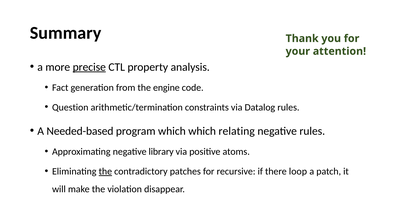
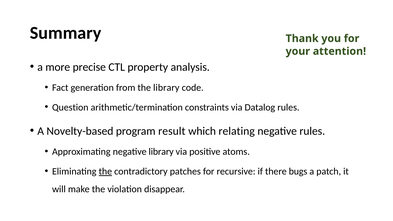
precise underline: present -> none
the engine: engine -> library
Needed-based: Needed-based -> Novelty-based
program which: which -> result
loop: loop -> bugs
